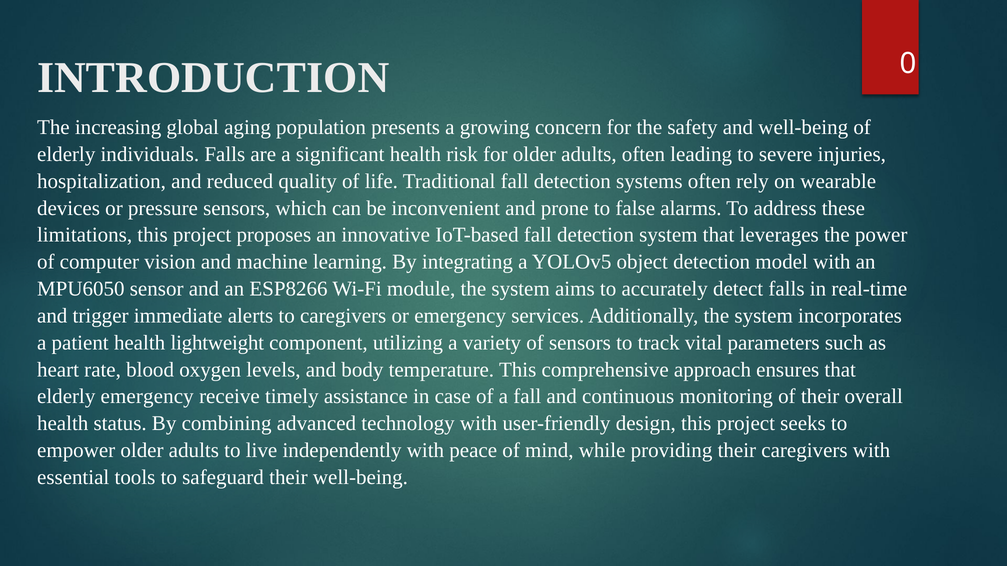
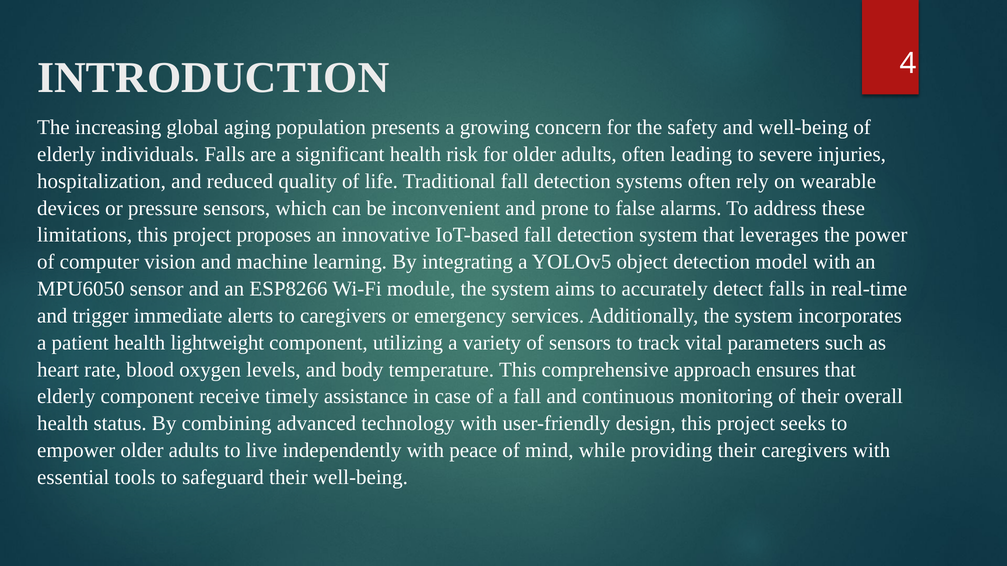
0: 0 -> 4
elderly emergency: emergency -> component
